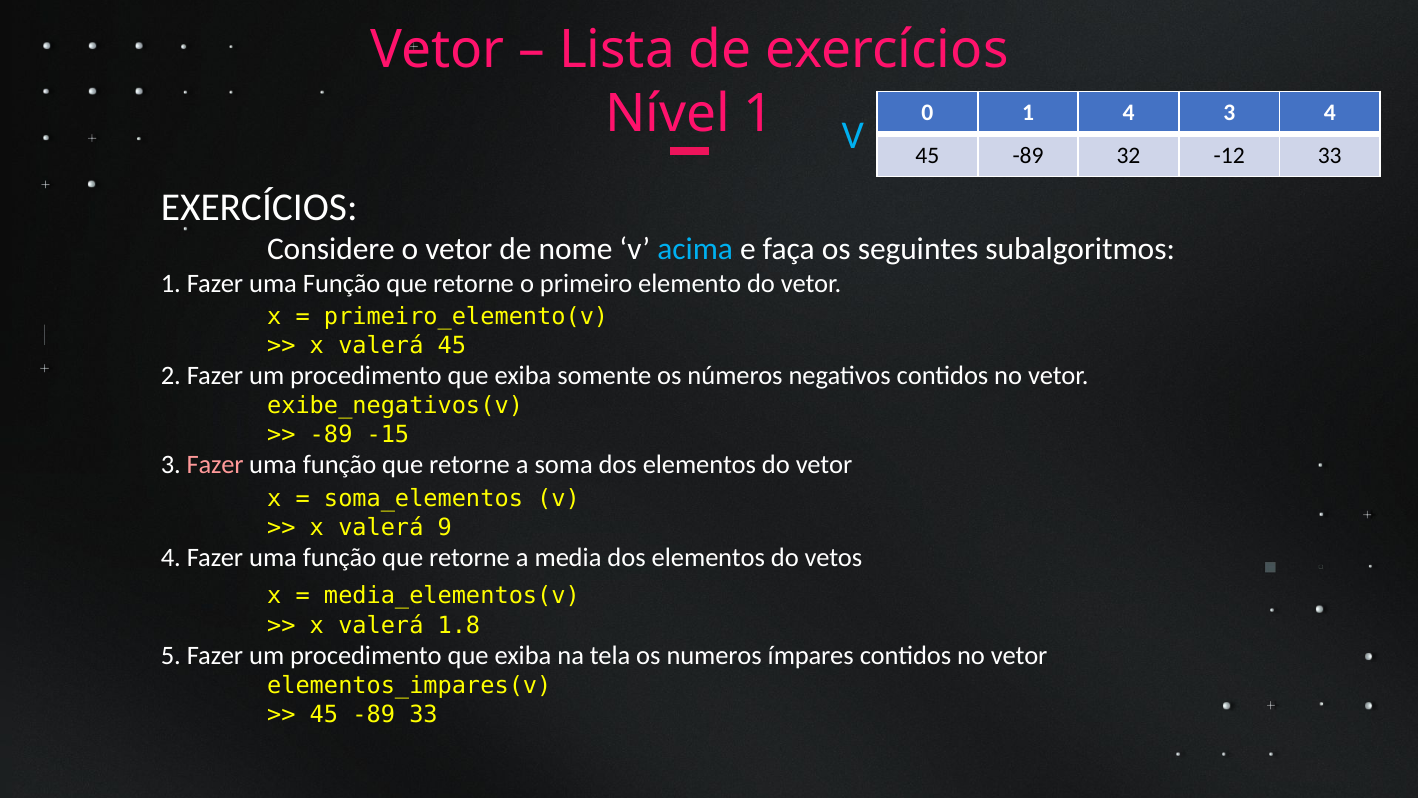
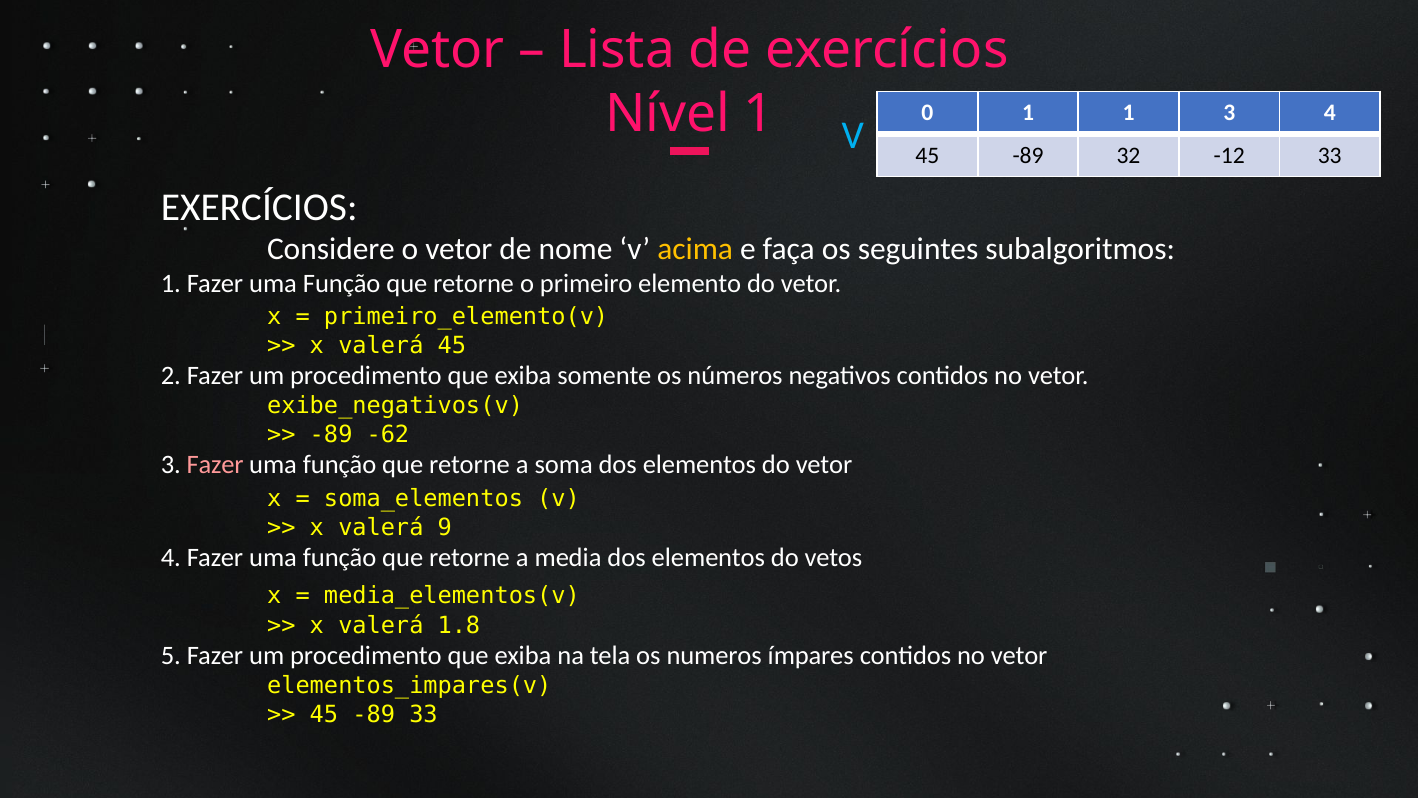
1 4: 4 -> 1
acima colour: light blue -> yellow
-15: -15 -> -62
